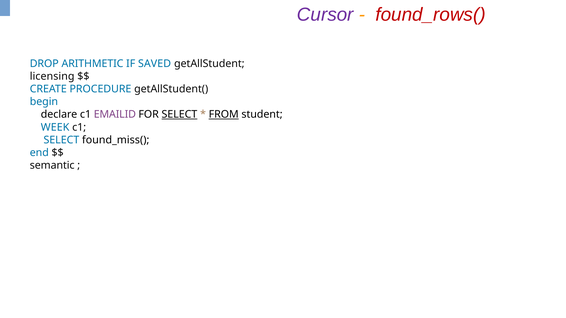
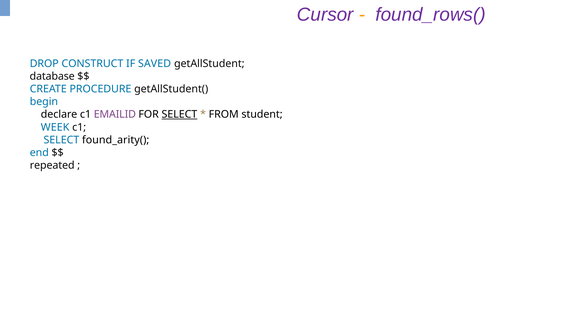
found_rows( colour: red -> purple
ARITHMETIC: ARITHMETIC -> CONSTRUCT
licensing: licensing -> database
FROM underline: present -> none
found_miss(: found_miss( -> found_arity(
semantic: semantic -> repeated
